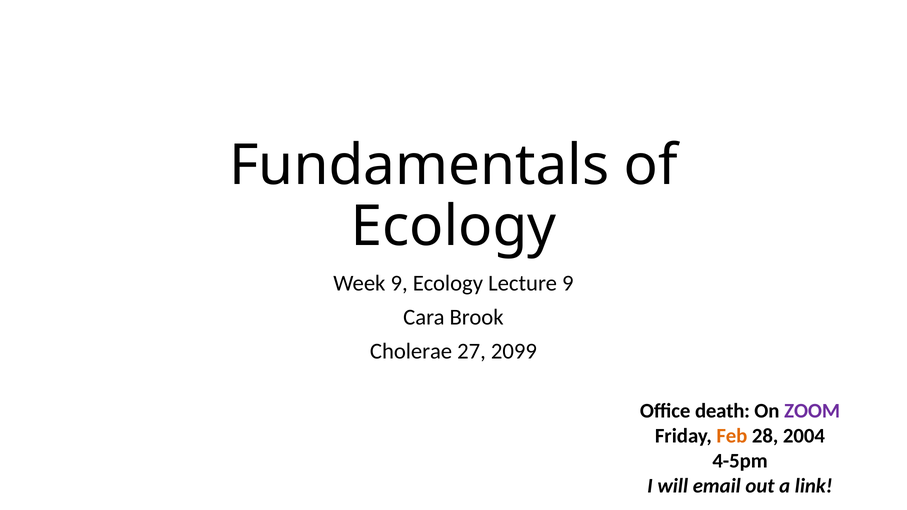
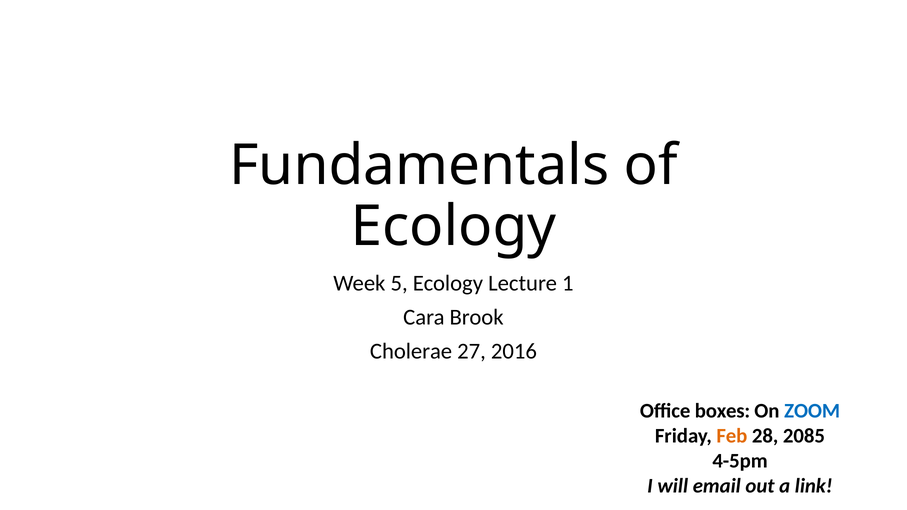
Week 9: 9 -> 5
Lecture 9: 9 -> 1
2099: 2099 -> 2016
death: death -> boxes
ZOOM colour: purple -> blue
2004: 2004 -> 2085
